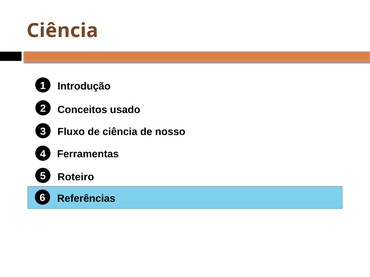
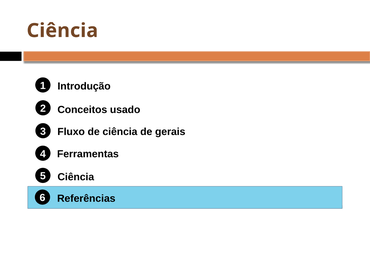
nosso: nosso -> gerais
Roteiro at (76, 177): Roteiro -> Ciência
